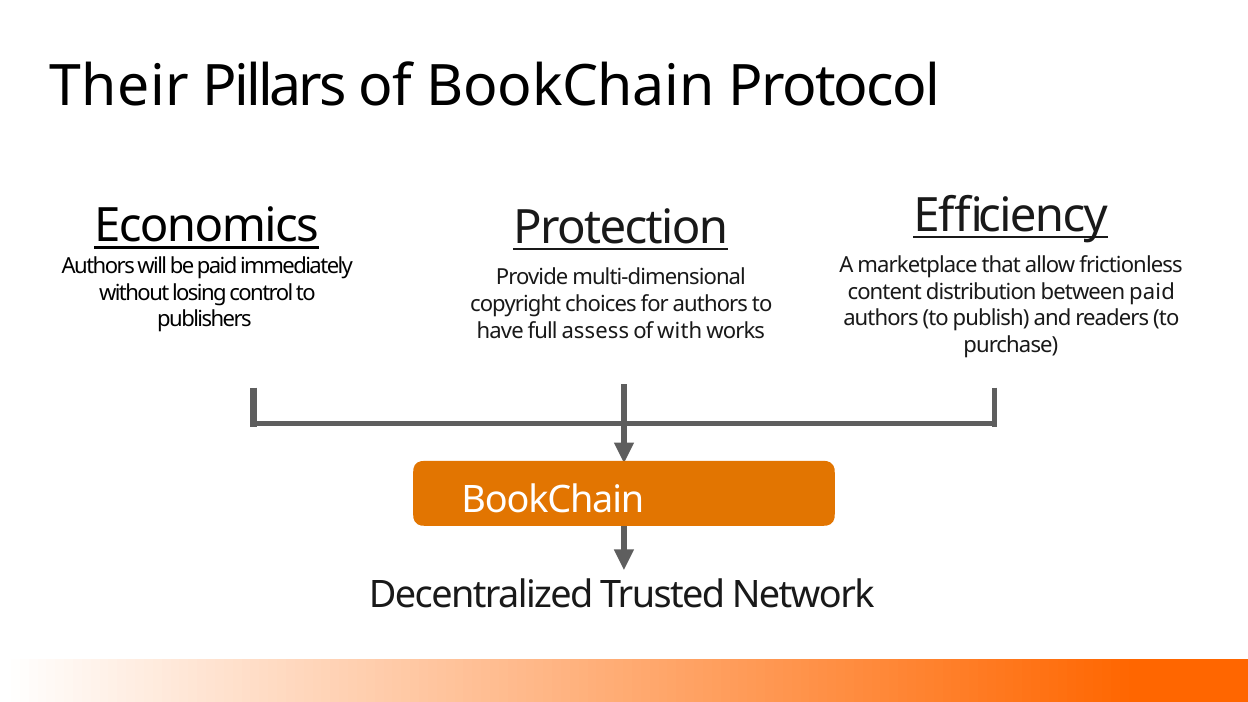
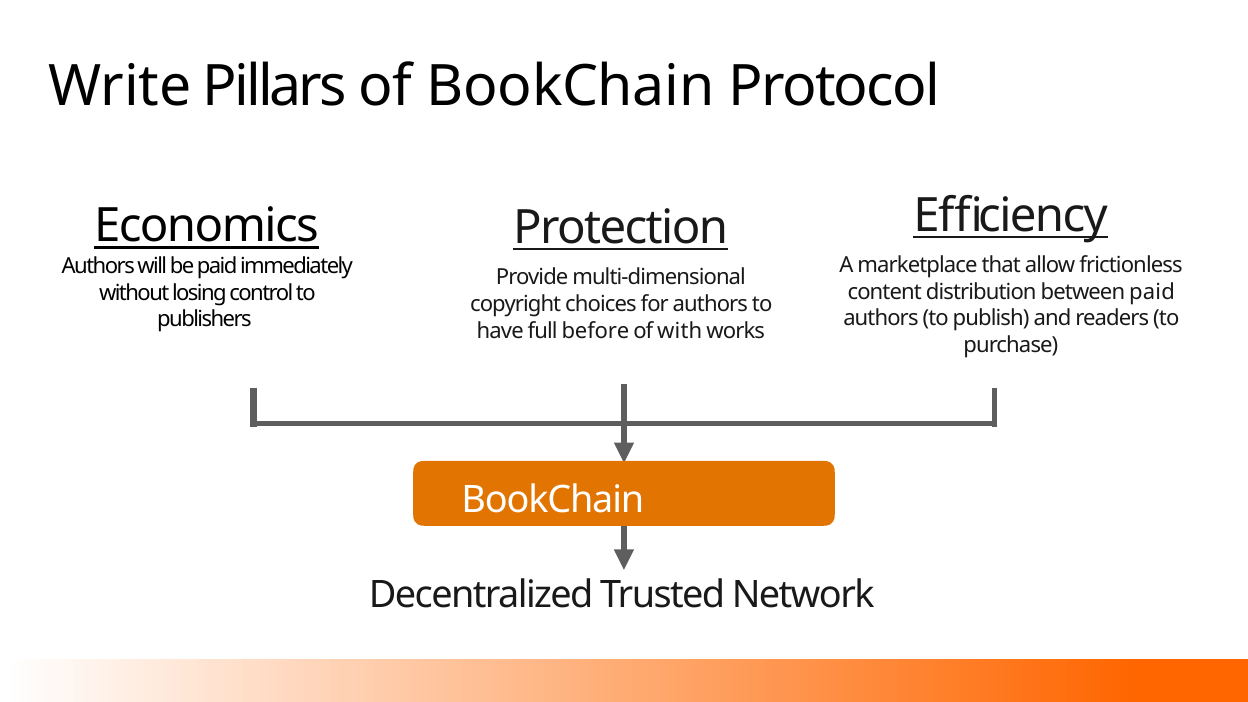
Their: Their -> Write
assess: assess -> before
